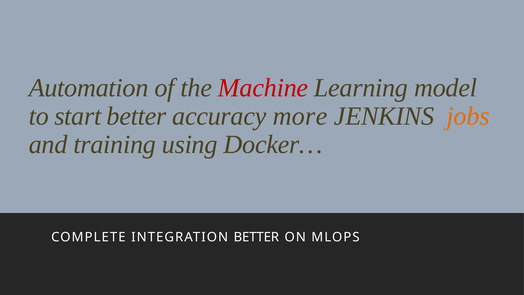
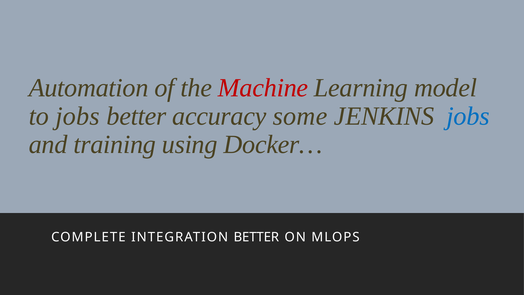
to start: start -> jobs
more: more -> some
jobs at (468, 116) colour: orange -> blue
